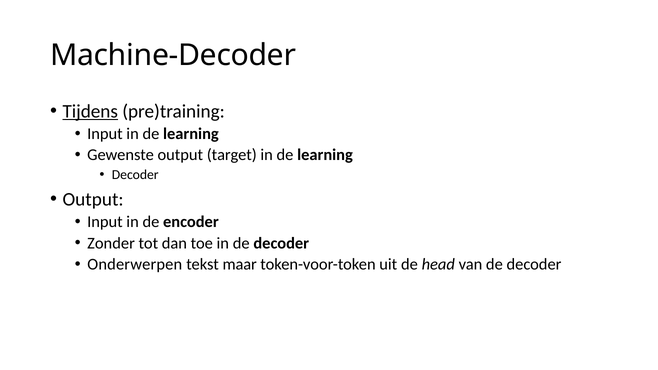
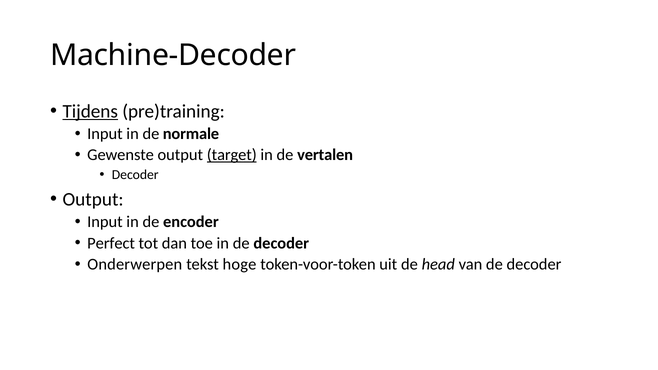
Input in de learning: learning -> normale
target underline: none -> present
learning at (325, 155): learning -> vertalen
Zonder: Zonder -> Perfect
maar: maar -> hoge
